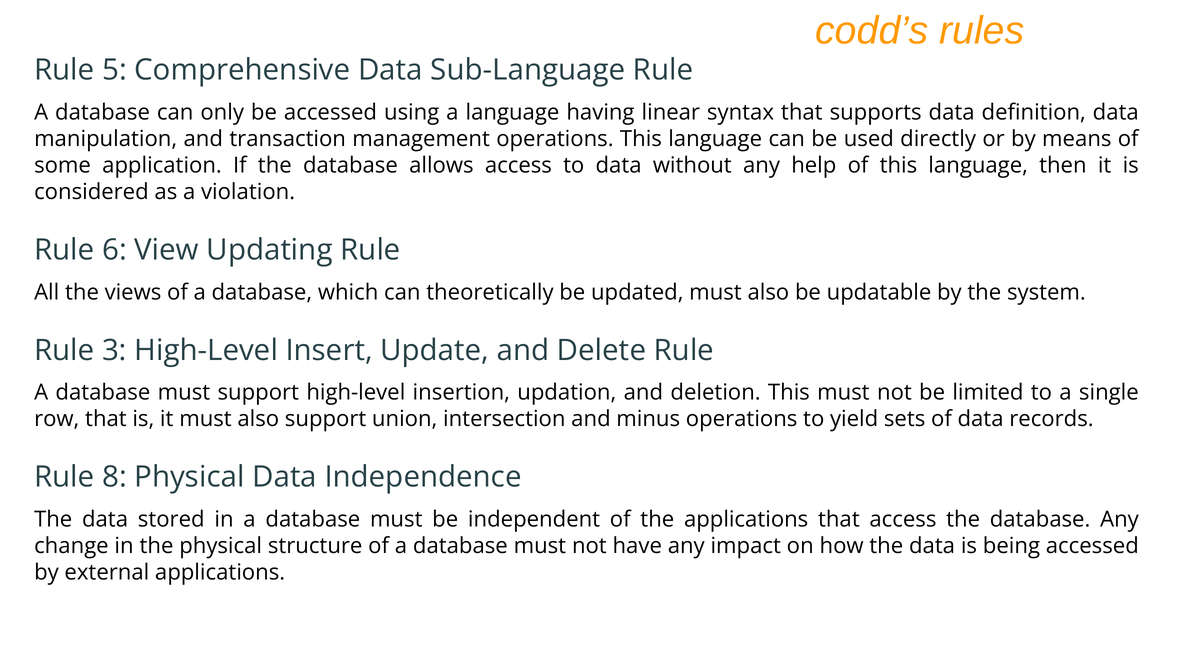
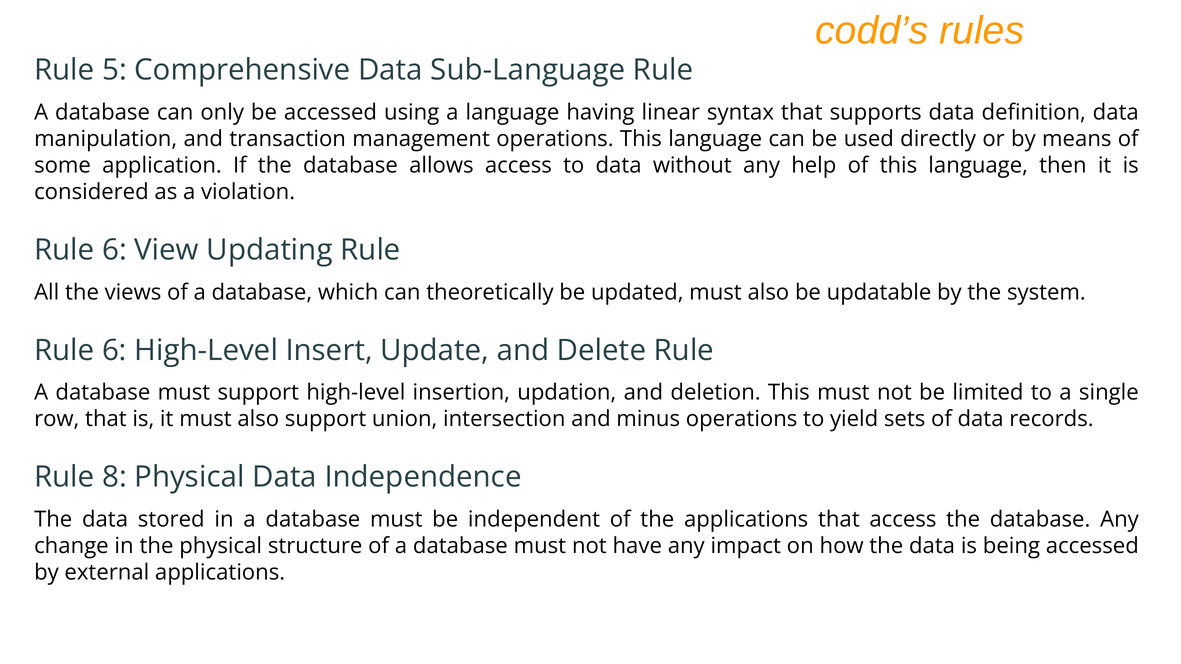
3 at (114, 350): 3 -> 6
